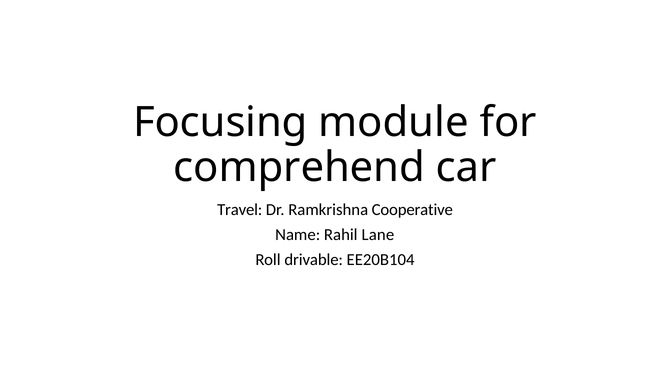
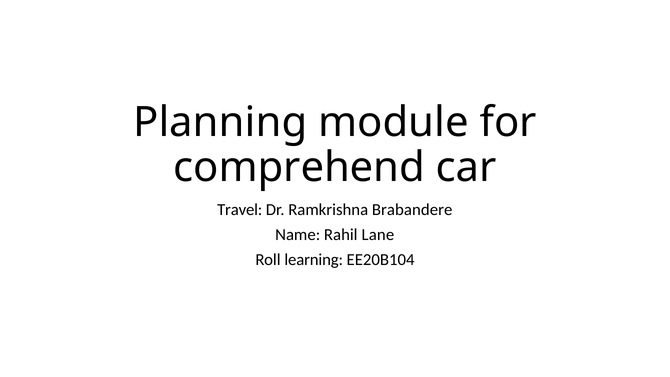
Focusing: Focusing -> Planning
Cooperative: Cooperative -> Brabandere
drivable: drivable -> learning
